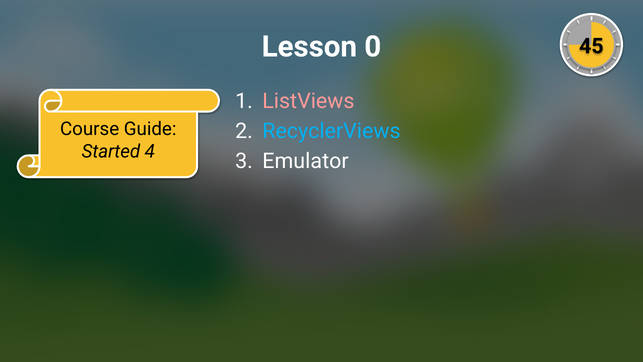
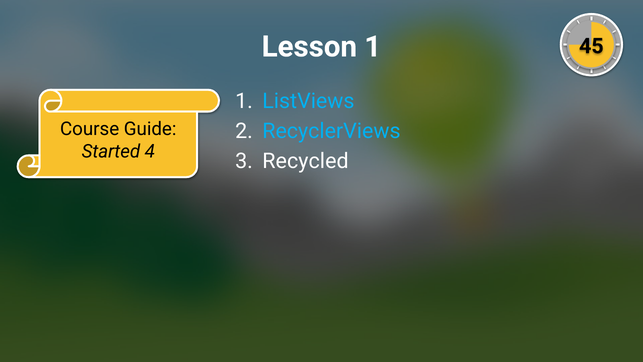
Lesson 0: 0 -> 1
ListViews colour: pink -> light blue
Emulator: Emulator -> Recycled
